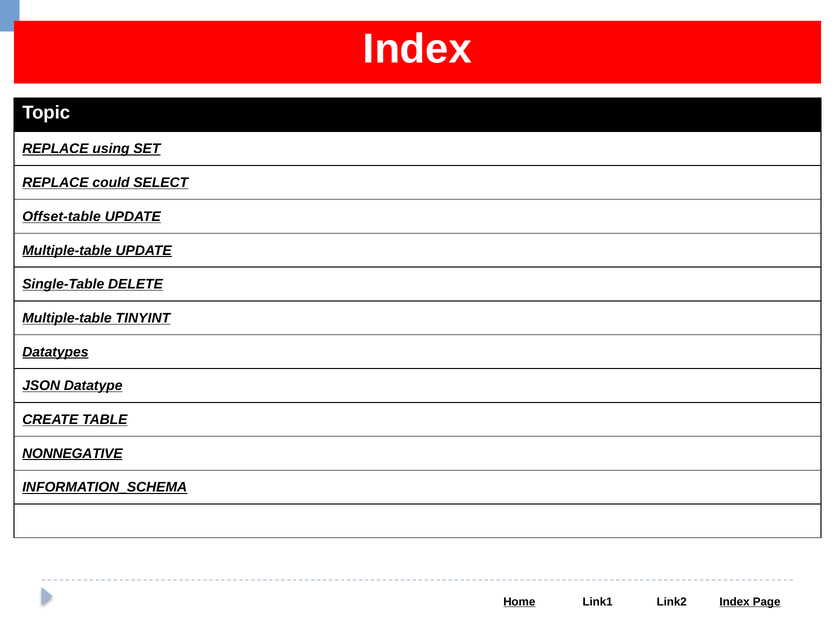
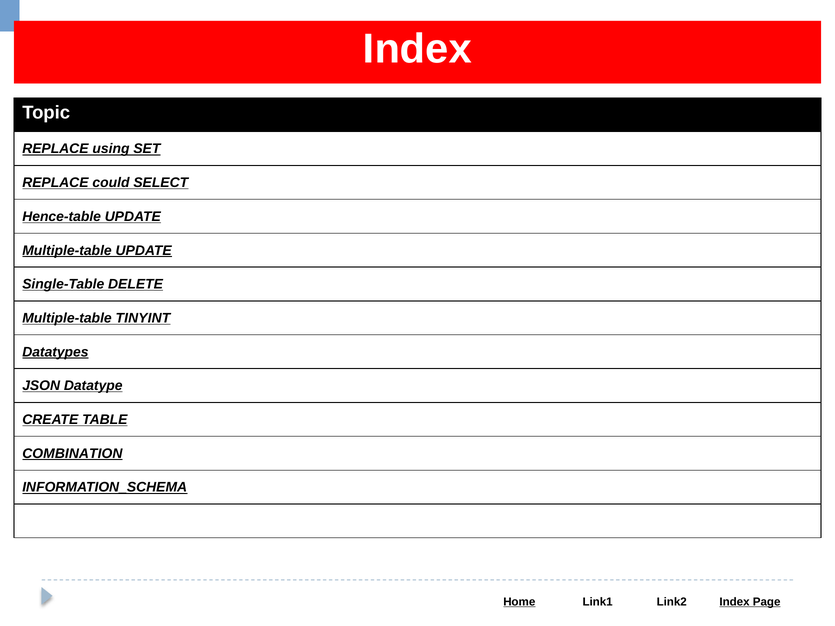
Offset-table: Offset-table -> Hence-table
NONNEGATIVE: NONNEGATIVE -> COMBINATION
